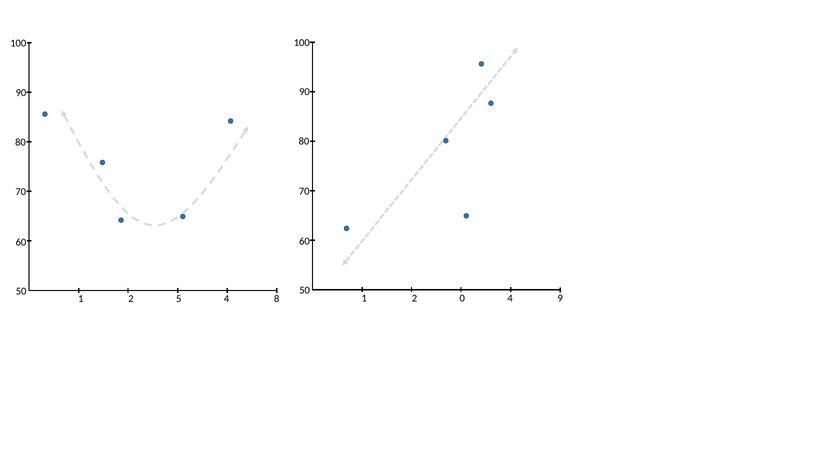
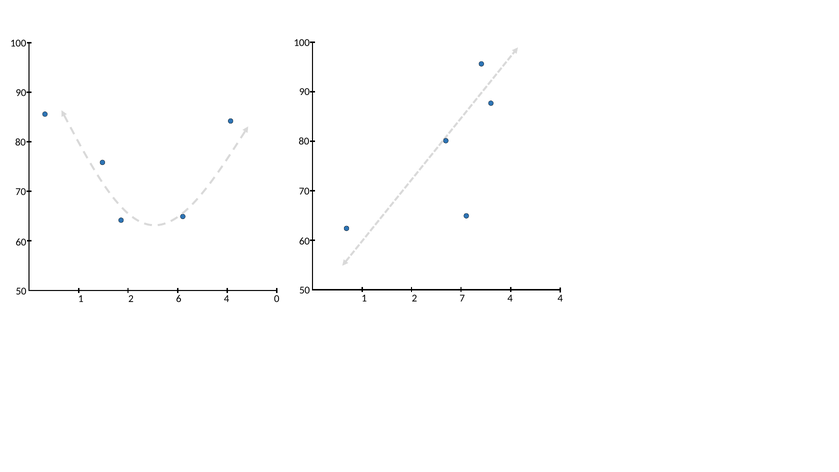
0: 0 -> 7
4 9: 9 -> 4
5: 5 -> 6
8: 8 -> 0
